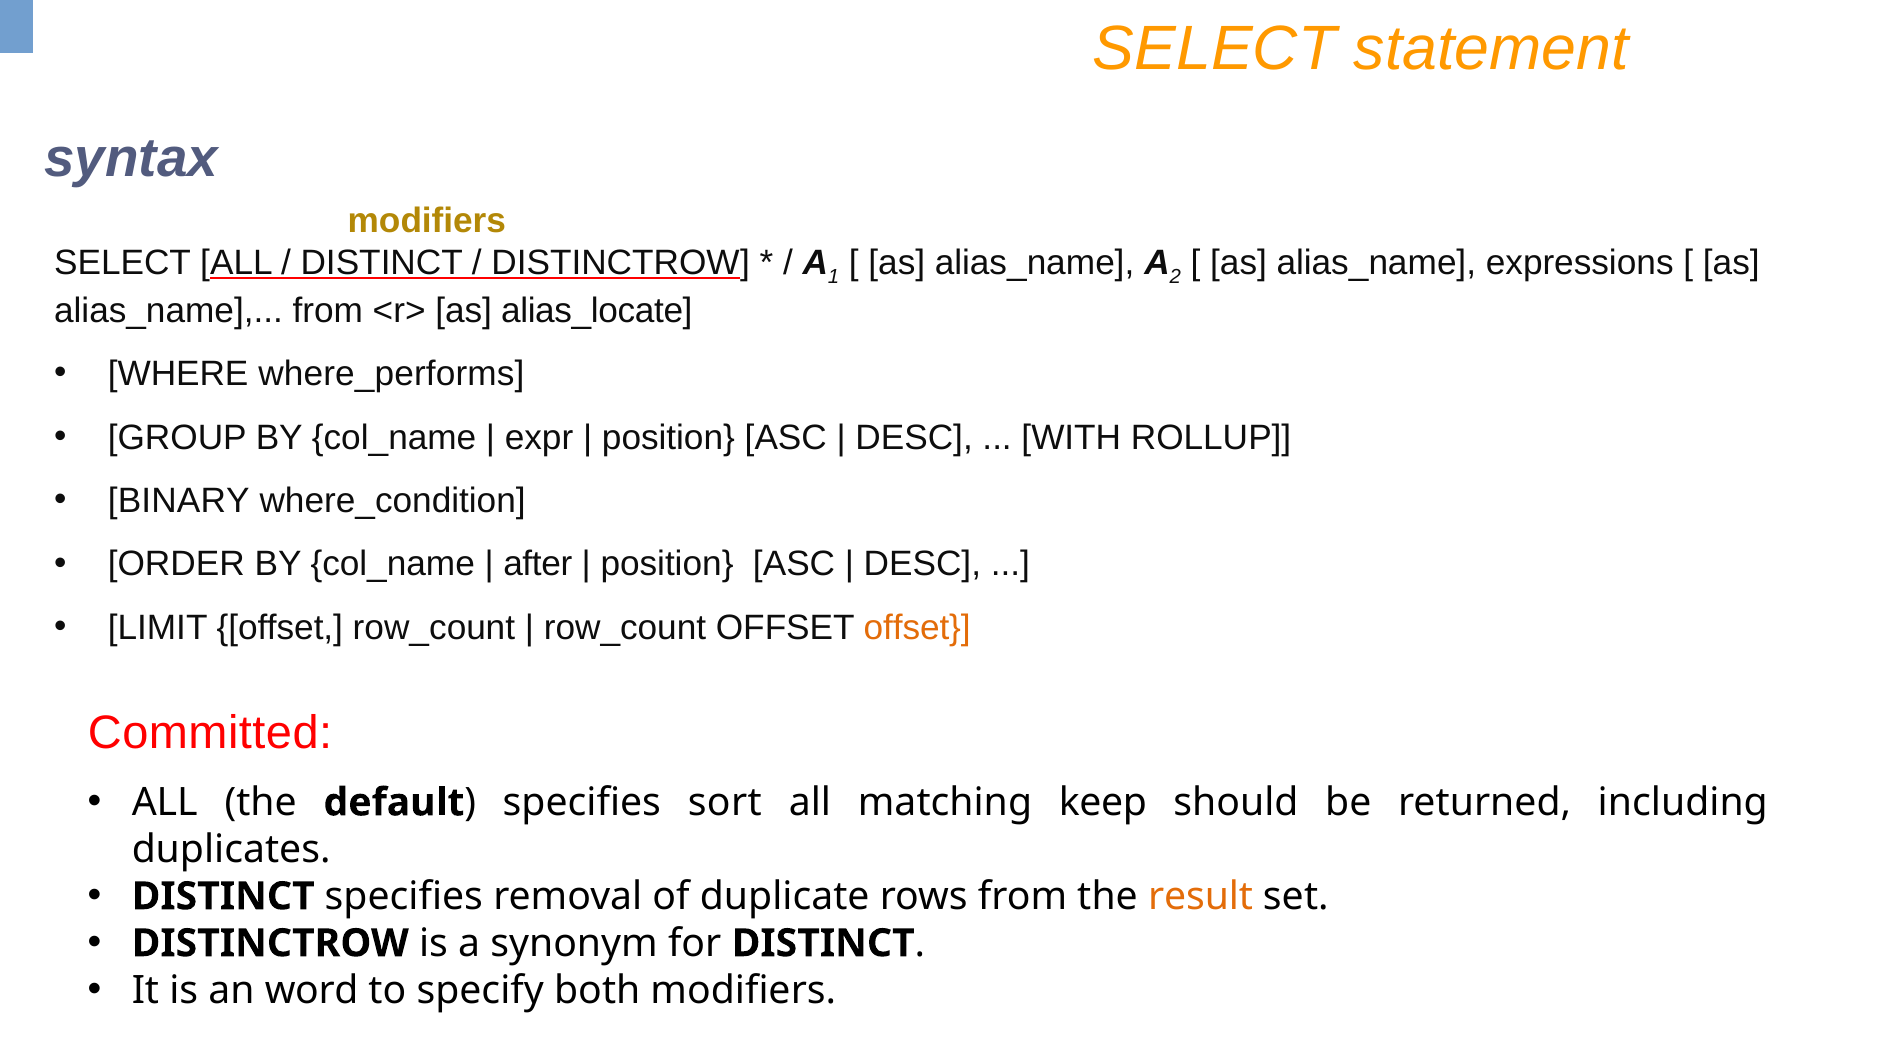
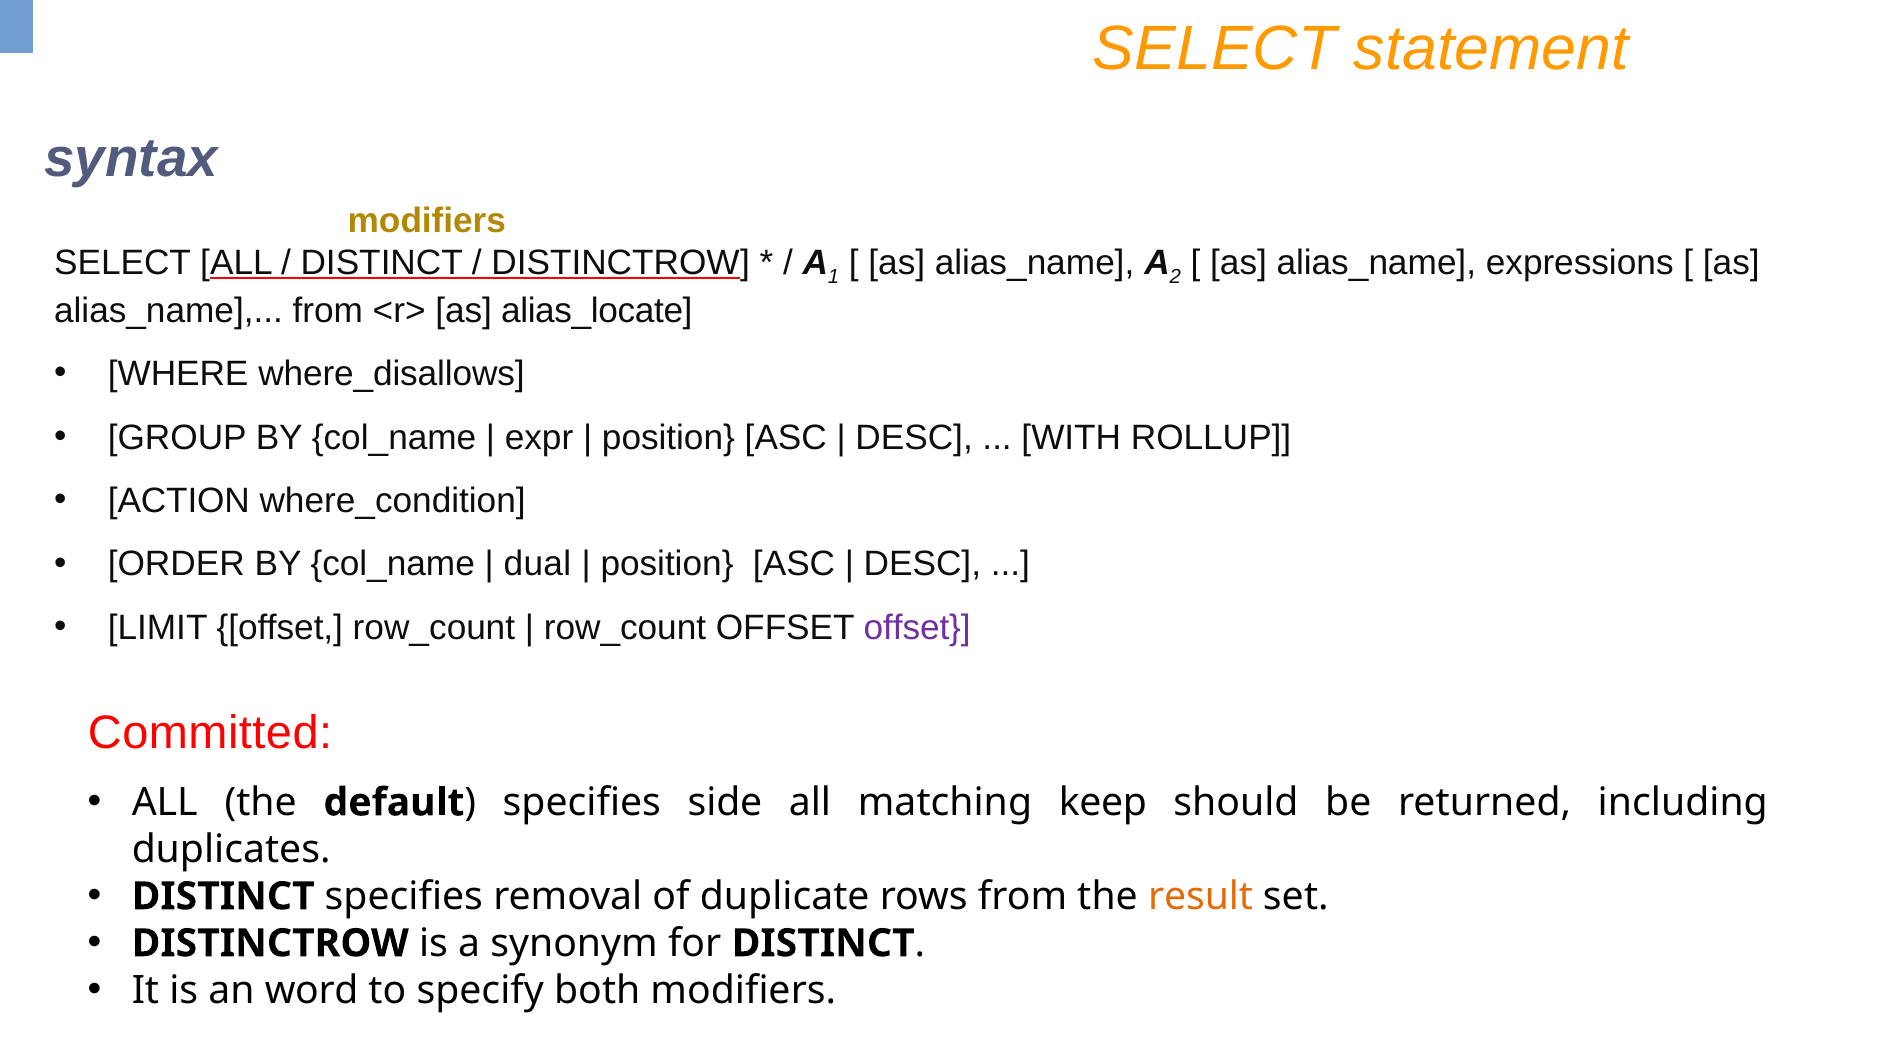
where_performs: where_performs -> where_disallows
BINARY: BINARY -> ACTION
after: after -> dual
offset at (917, 628) colour: orange -> purple
sort: sort -> side
